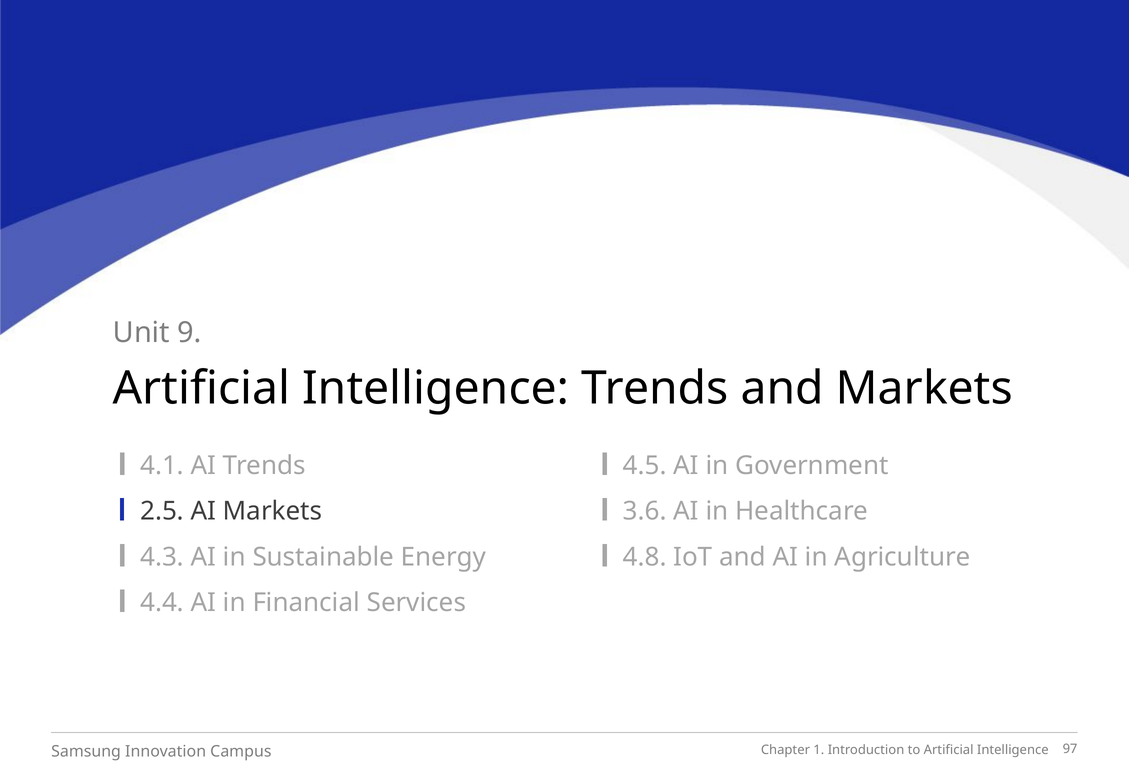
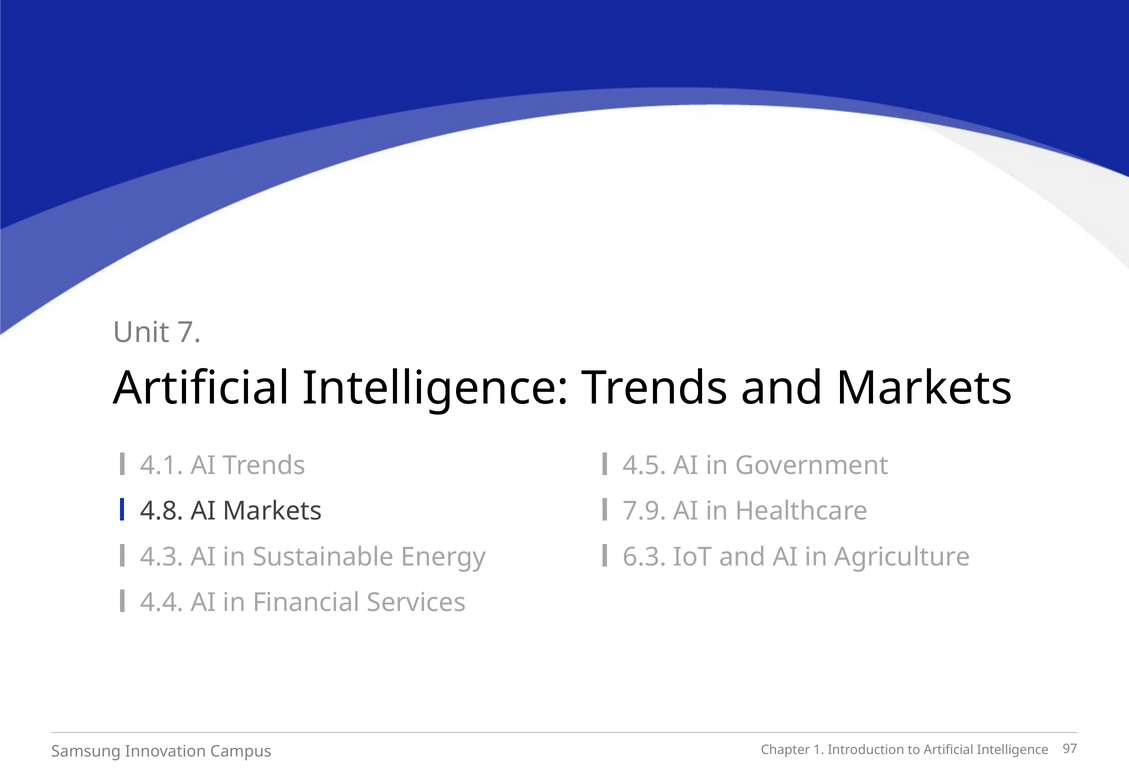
9: 9 -> 7
2.5: 2.5 -> 4.8
3.6: 3.6 -> 7.9
4.8: 4.8 -> 6.3
